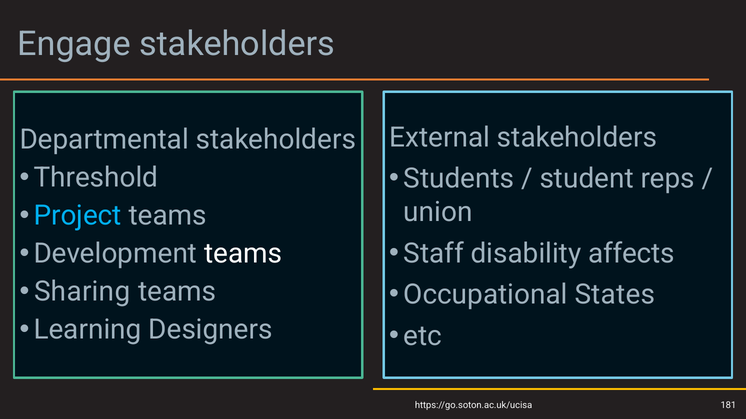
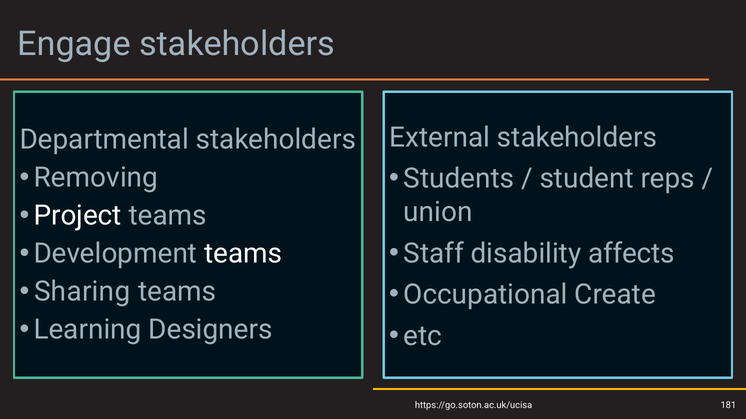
Threshold: Threshold -> Removing
Project colour: light blue -> white
States: States -> Create
